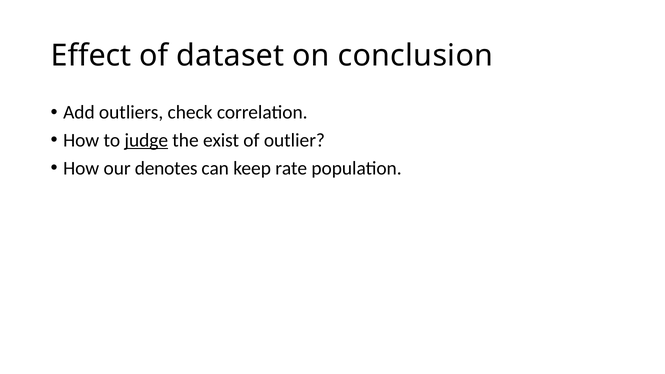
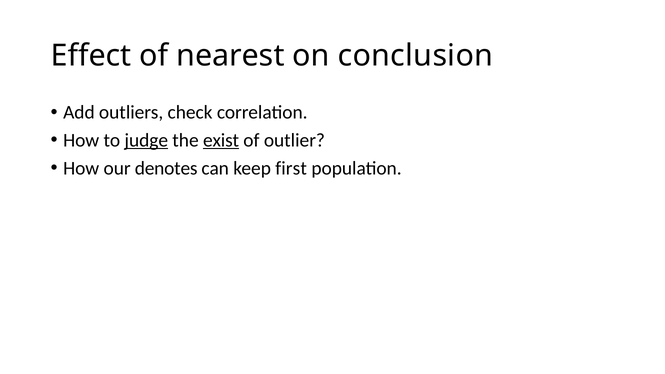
dataset: dataset -> nearest
exist underline: none -> present
rate: rate -> first
